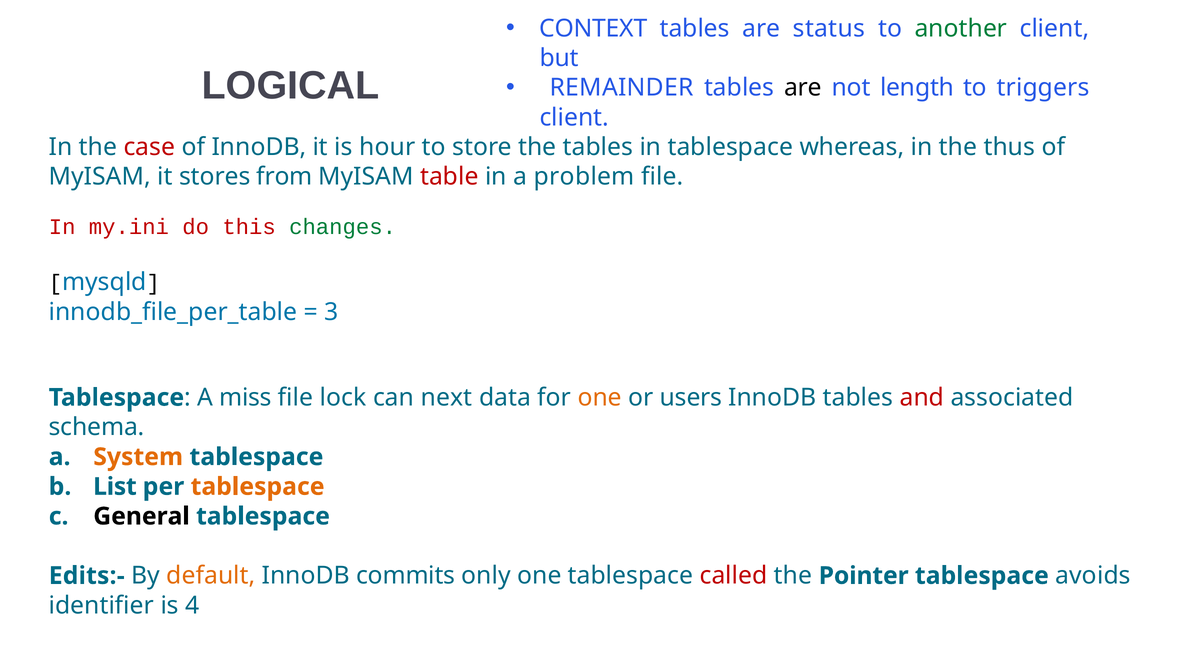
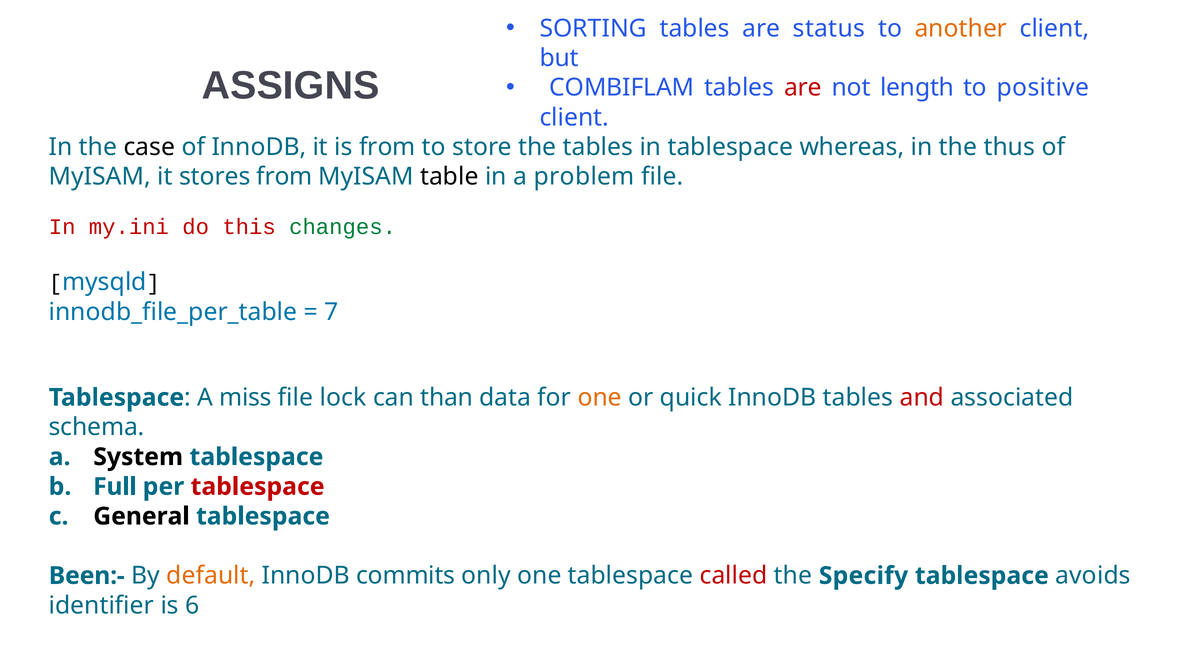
CONTEXT: CONTEXT -> SORTING
another colour: green -> orange
LOGICAL: LOGICAL -> ASSIGNS
REMAINDER: REMAINDER -> COMBIFLAM
are at (803, 88) colour: black -> red
triggers: triggers -> positive
case colour: red -> black
is hour: hour -> from
table colour: red -> black
3: 3 -> 7
next: next -> than
users: users -> quick
System colour: orange -> black
List: List -> Full
tablespace at (258, 486) colour: orange -> red
Edits:-: Edits:- -> Been:-
Pointer: Pointer -> Specify
4: 4 -> 6
